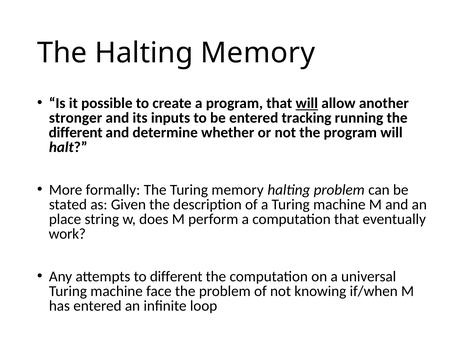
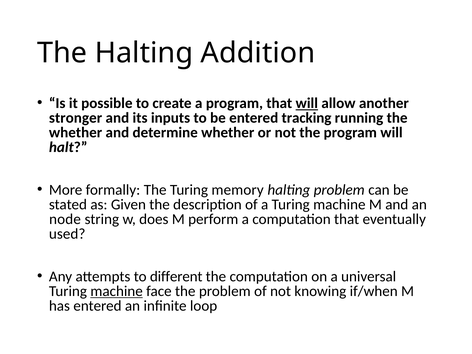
Halting Memory: Memory -> Addition
different at (76, 133): different -> whether
place: place -> node
work: work -> used
machine at (117, 291) underline: none -> present
